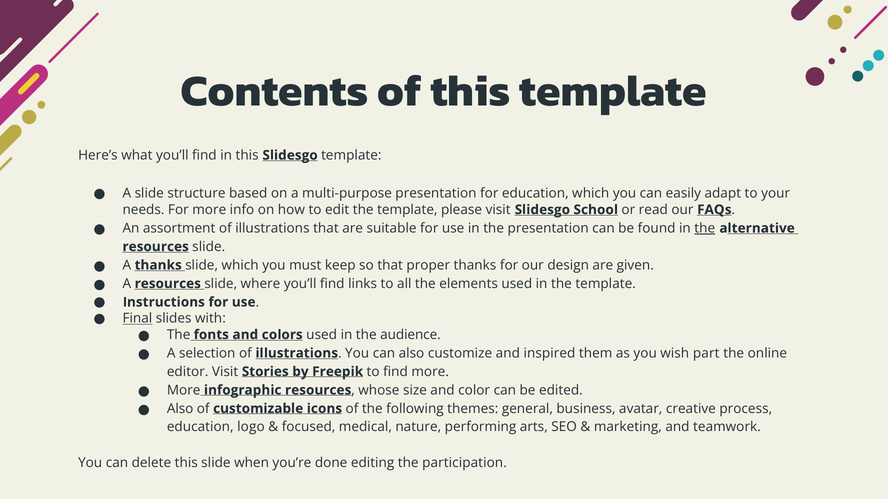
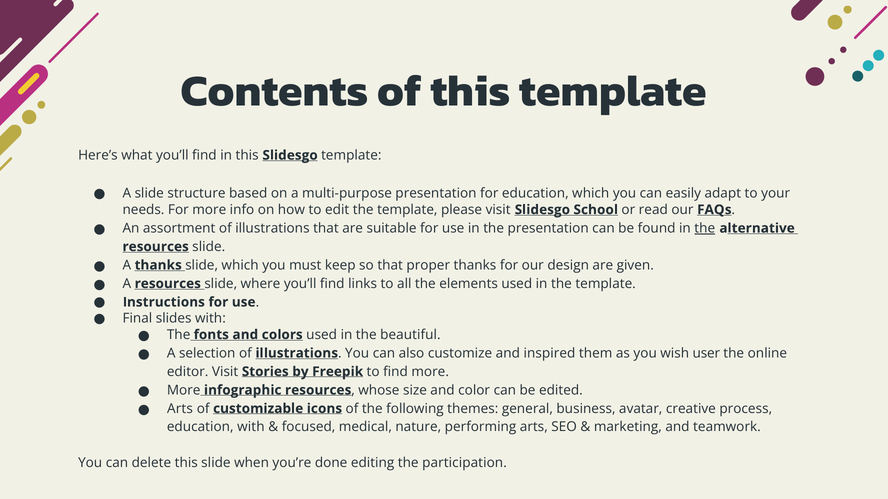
Final underline: present -> none
audience: audience -> beautiful
part: part -> user
Also at (180, 409): Also -> Arts
education logo: logo -> with
